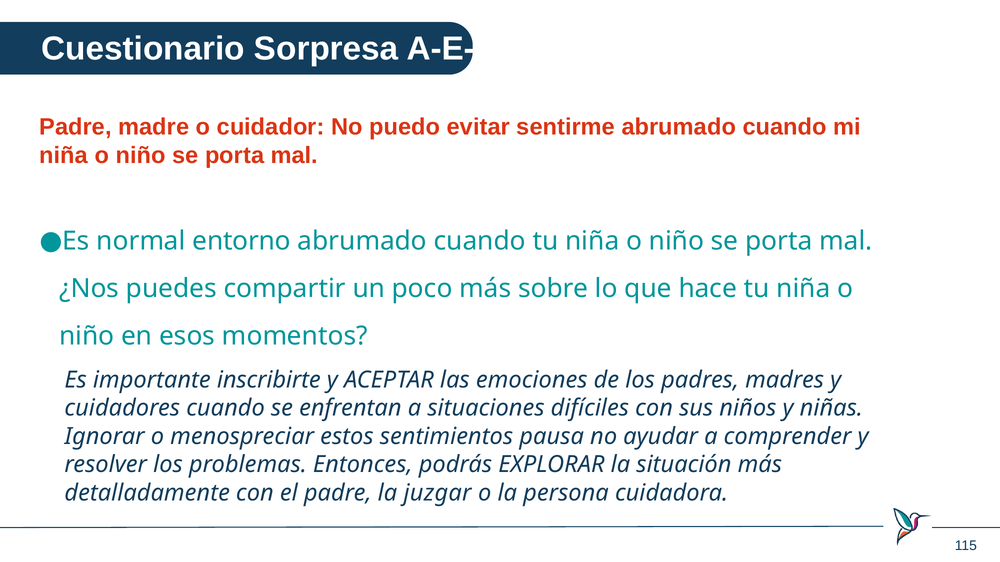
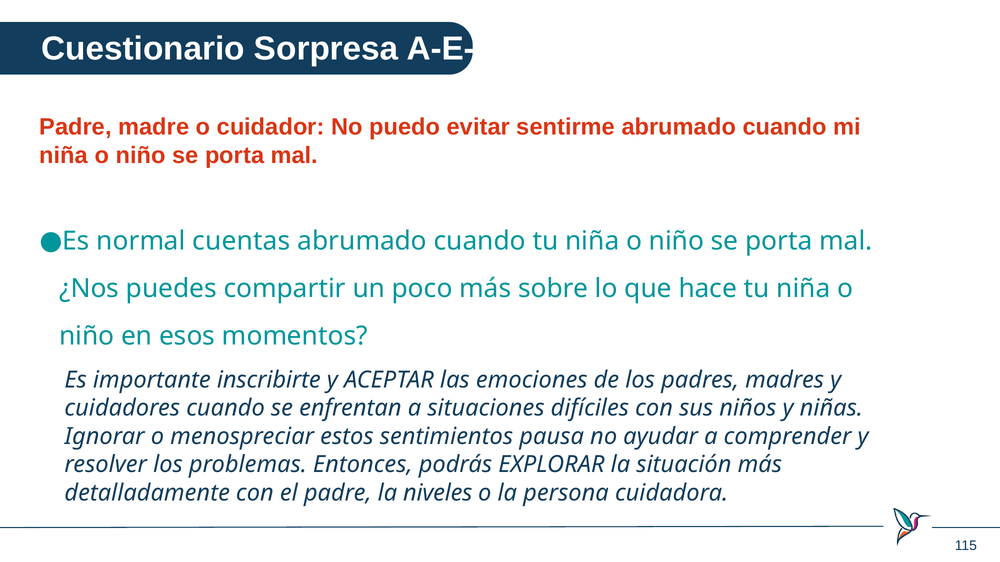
entorno: entorno -> cuentas
juzgar: juzgar -> niveles
